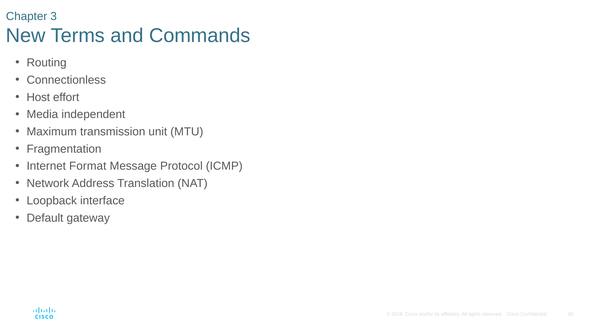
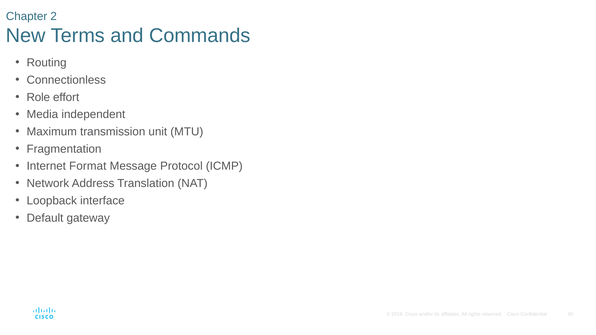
3: 3 -> 2
Host: Host -> Role
